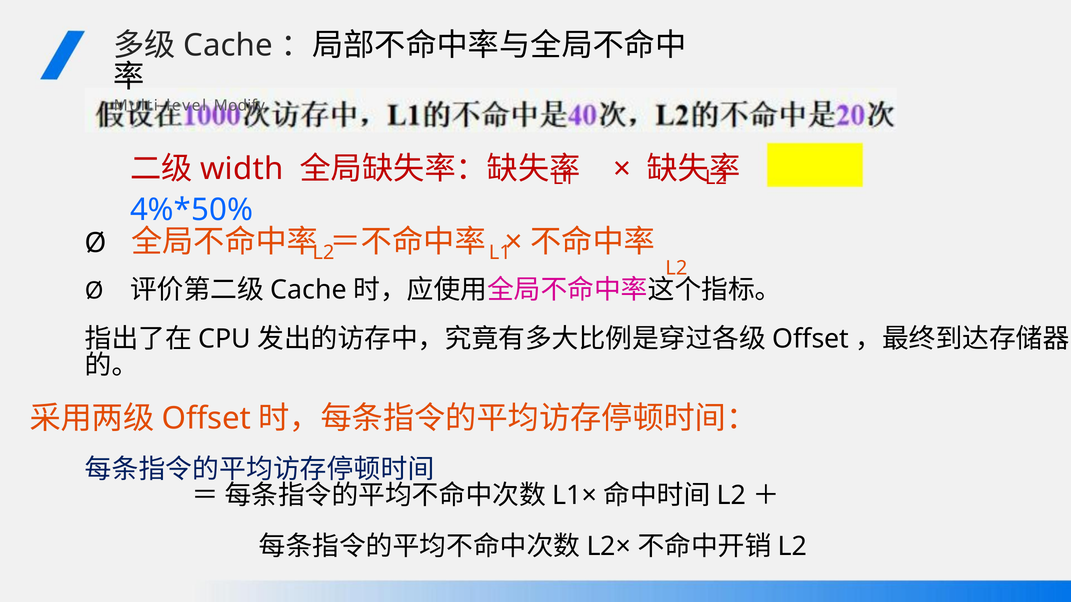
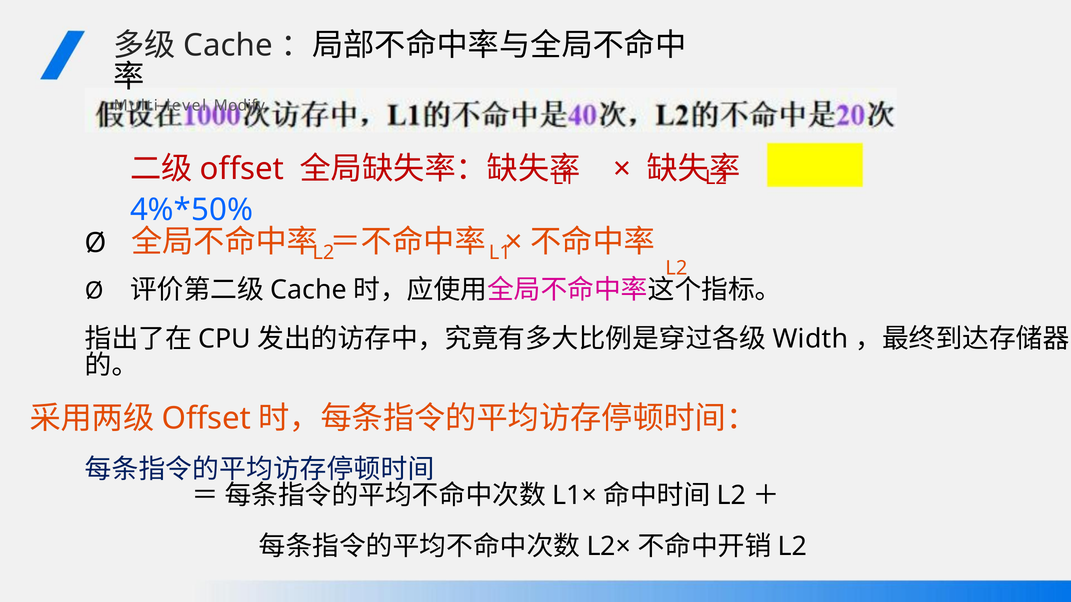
width at (242, 169): width -> offset
Offset at (811, 339): Offset -> Width
